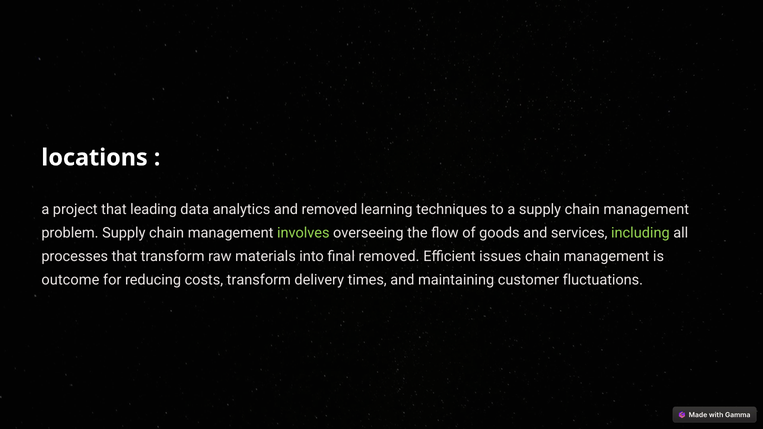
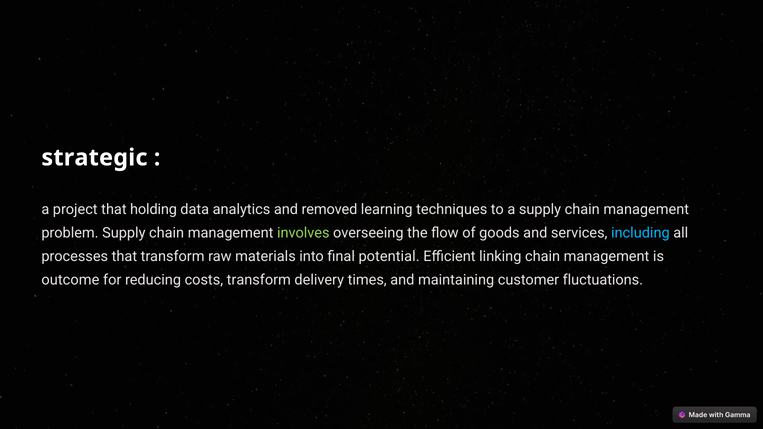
locations: locations -> strategic
leading: leading -> holding
including colour: light green -> light blue
final removed: removed -> potential
issues: issues -> linking
